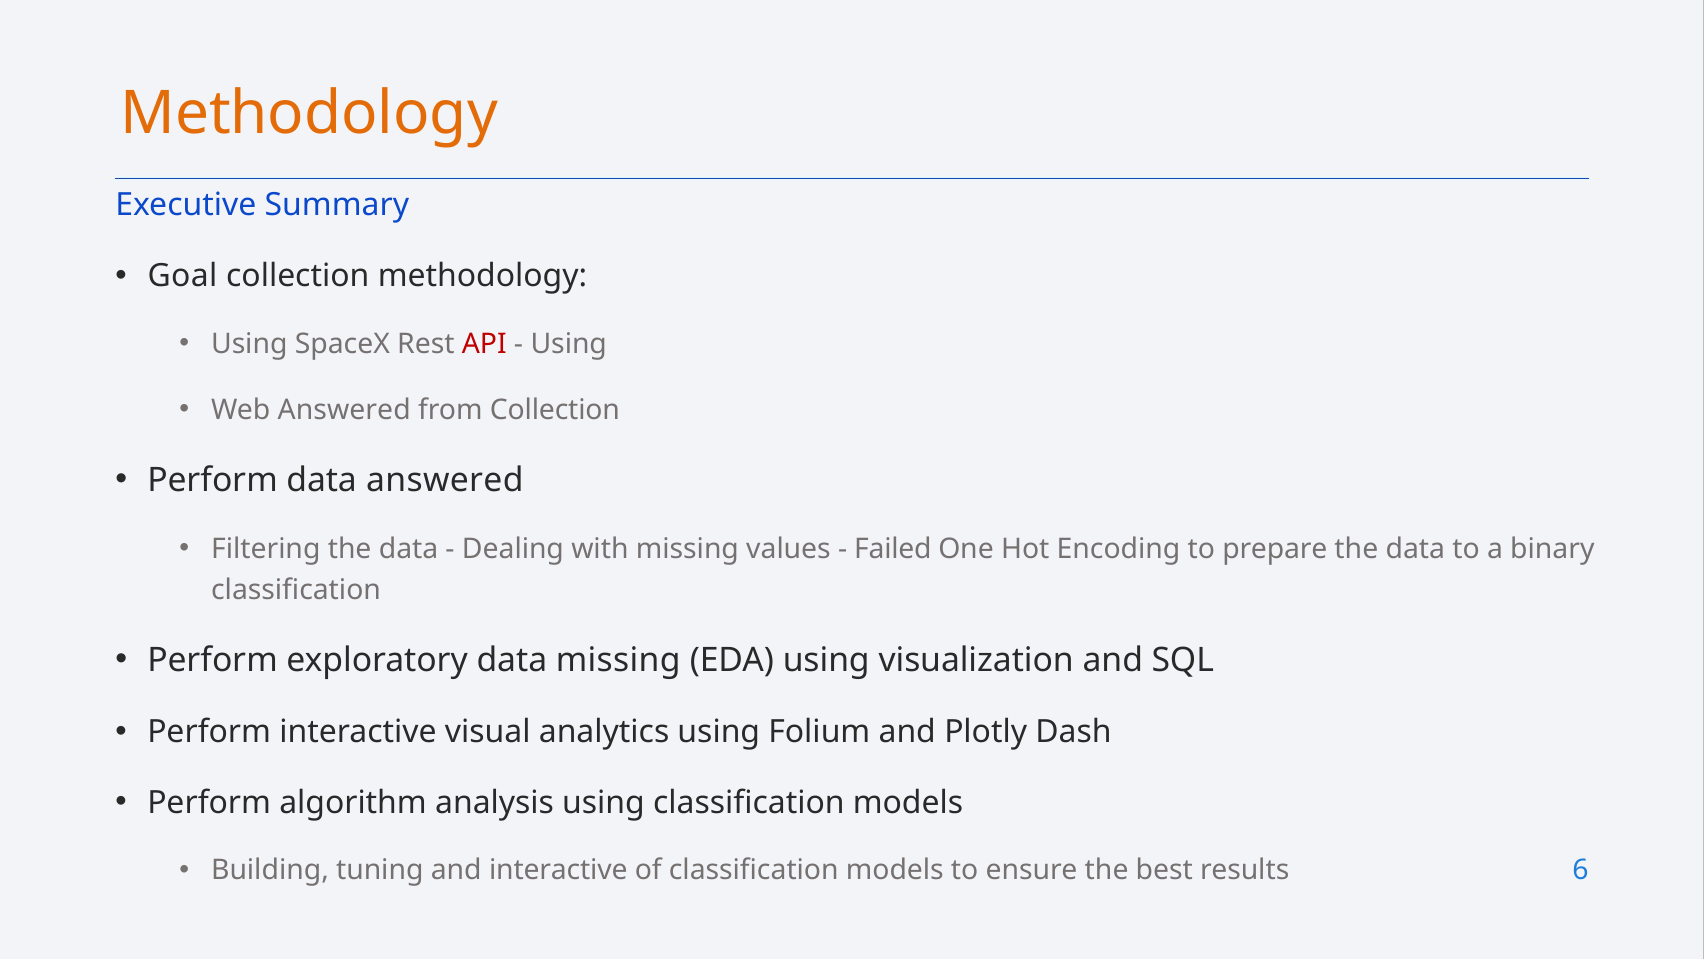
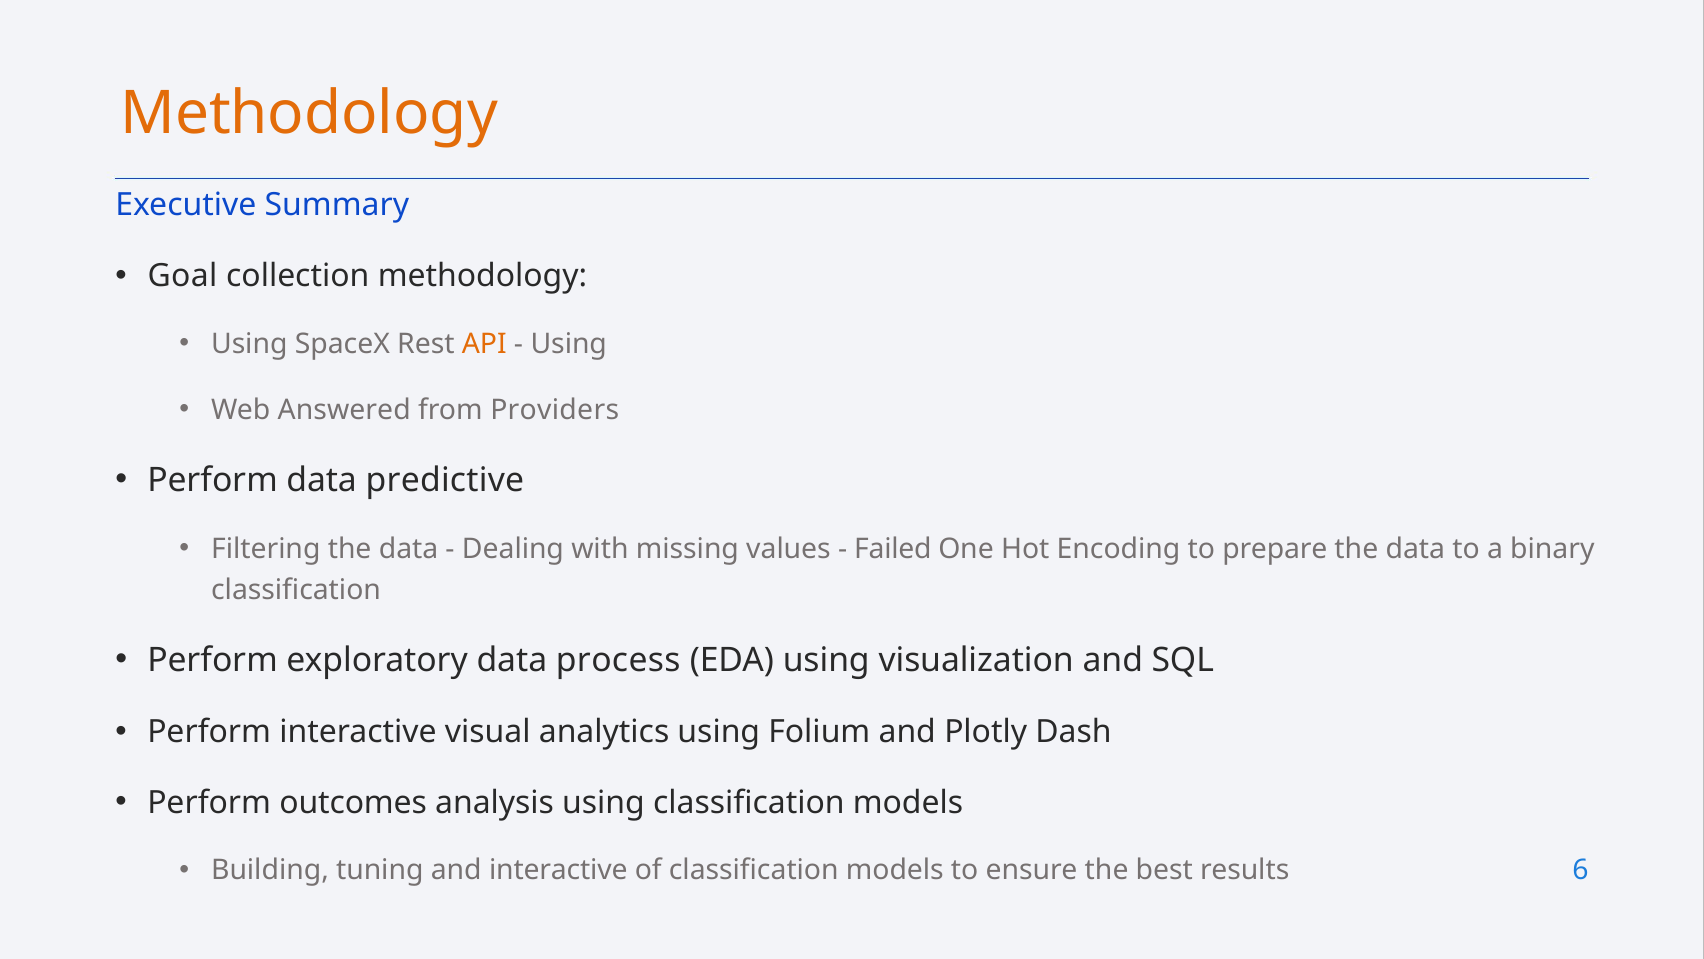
API colour: red -> orange
from Collection: Collection -> Providers
data answered: answered -> predictive
data missing: missing -> process
algorithm: algorithm -> outcomes
